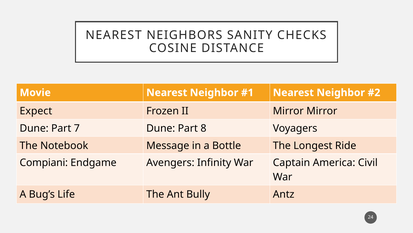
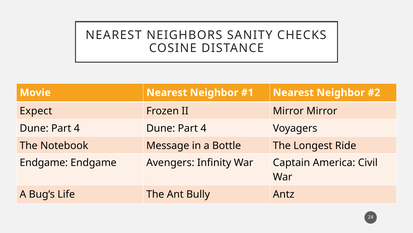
7 at (77, 128): 7 -> 4
8 at (203, 128): 8 -> 4
Compiani at (44, 162): Compiani -> Endgame
